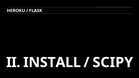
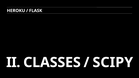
INSTALL: INSTALL -> CLASSES
